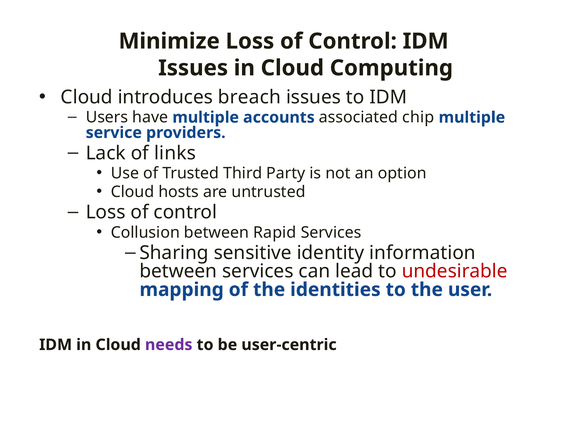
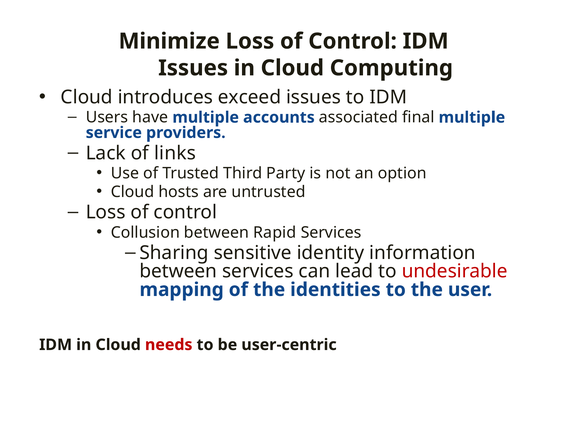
breach: breach -> exceed
chip: chip -> final
needs colour: purple -> red
